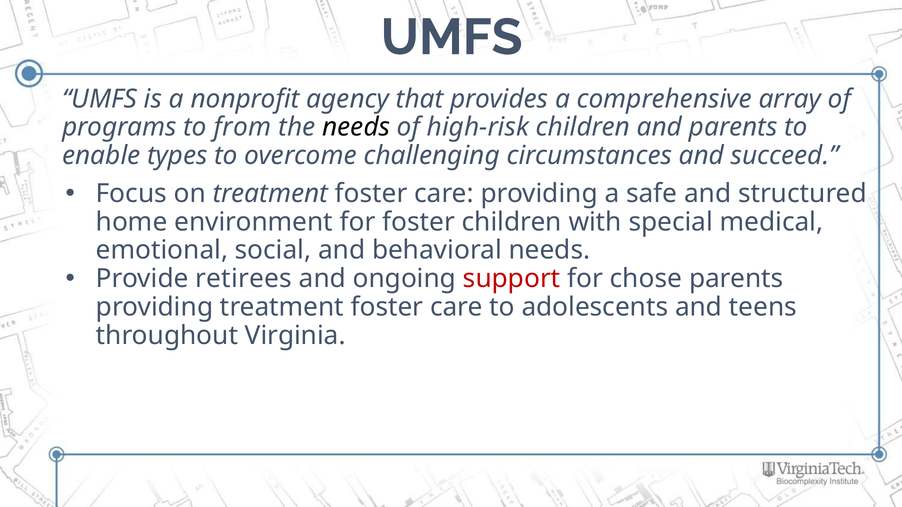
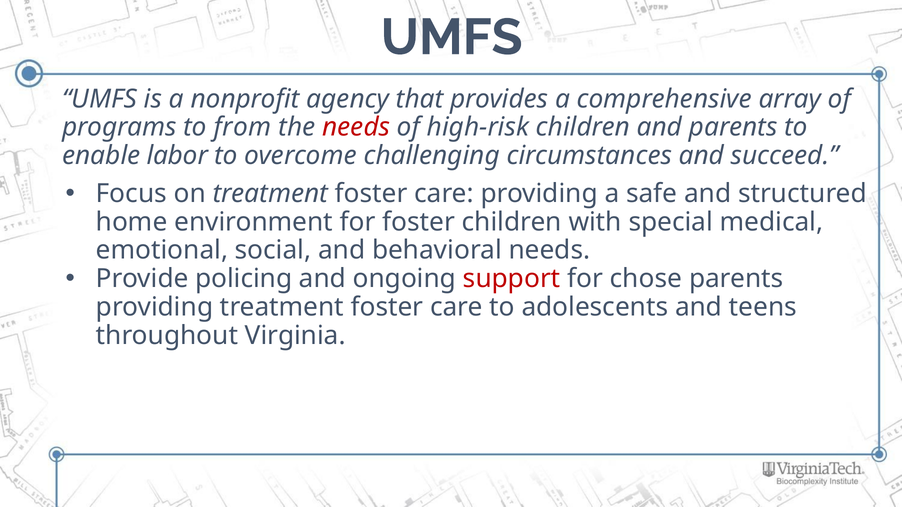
needs at (356, 127) colour: black -> red
types: types -> labor
retirees: retirees -> policing
